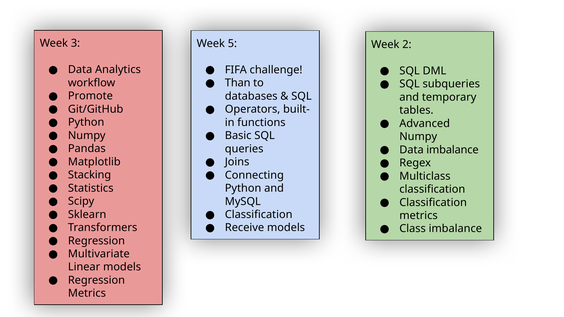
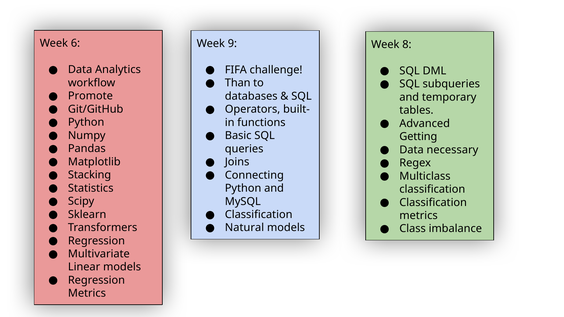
3: 3 -> 6
5: 5 -> 9
2: 2 -> 8
Numpy at (418, 137): Numpy -> Getting
Data imbalance: imbalance -> necessary
Receive: Receive -> Natural
